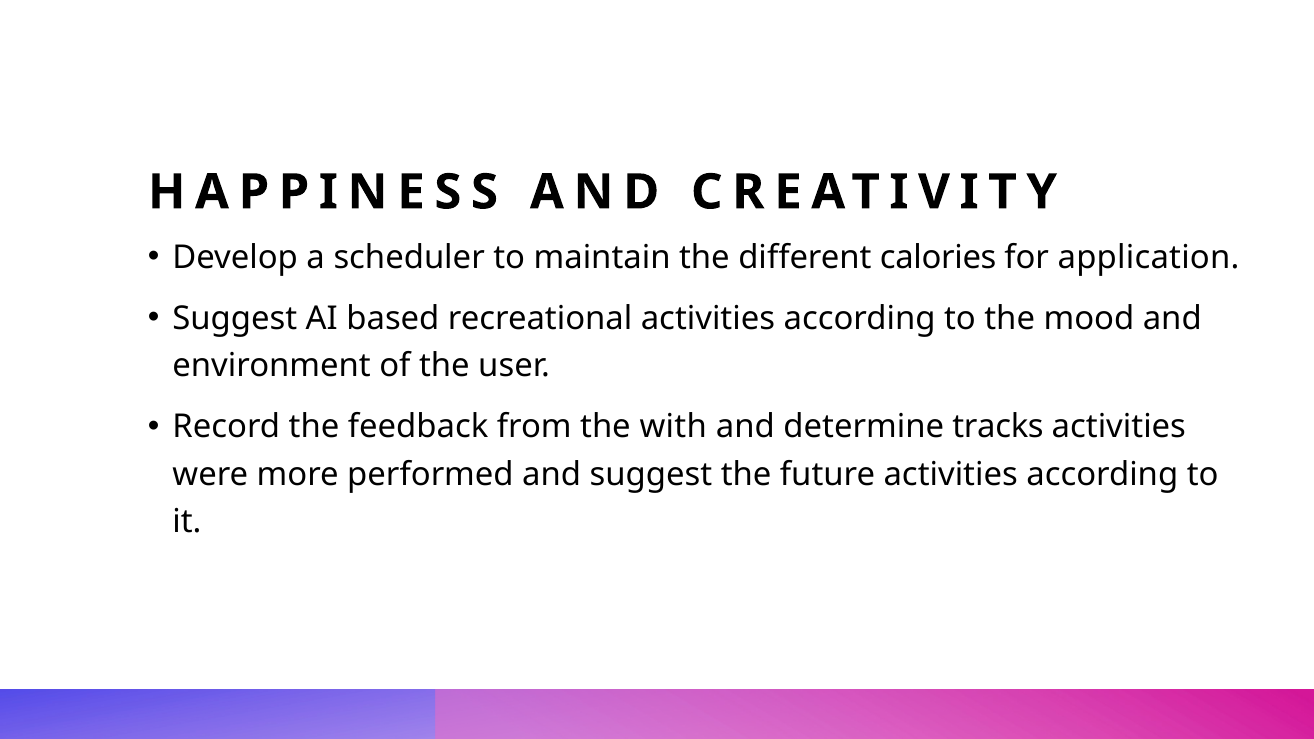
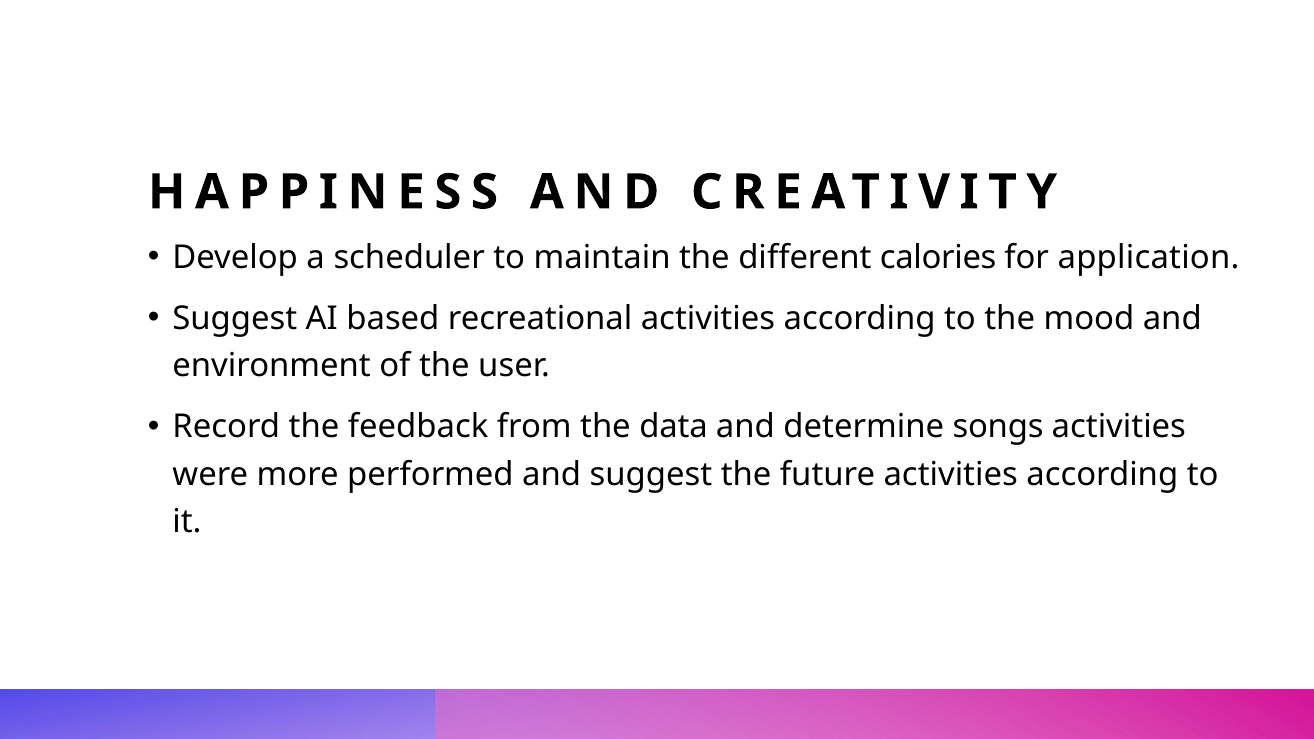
with: with -> data
tracks: tracks -> songs
